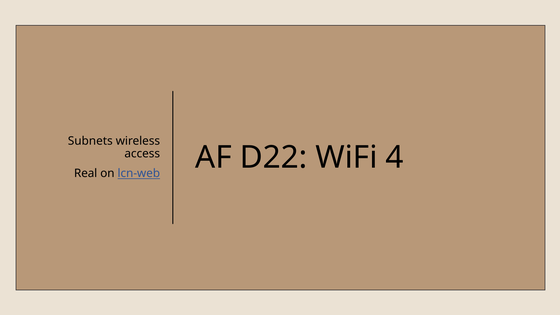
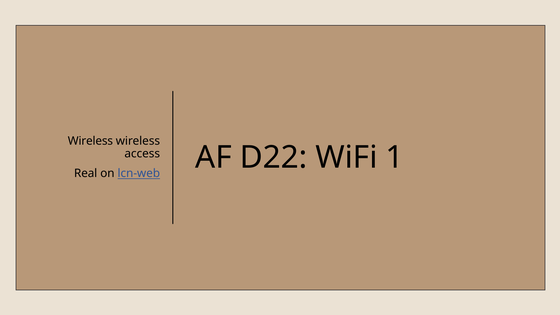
Subnets at (90, 141): Subnets -> Wireless
4: 4 -> 1
